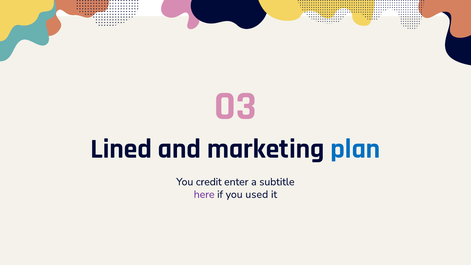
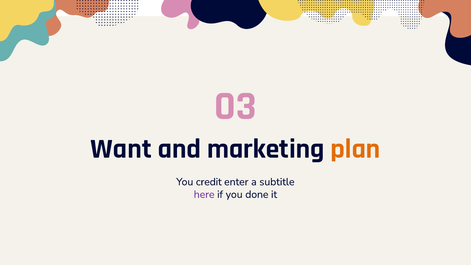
Lined: Lined -> Want
plan colour: blue -> orange
used: used -> done
